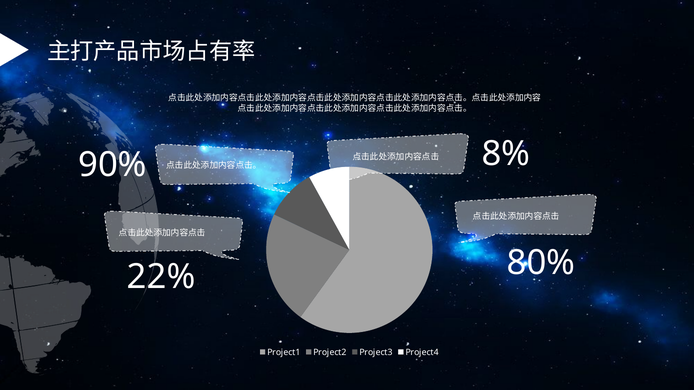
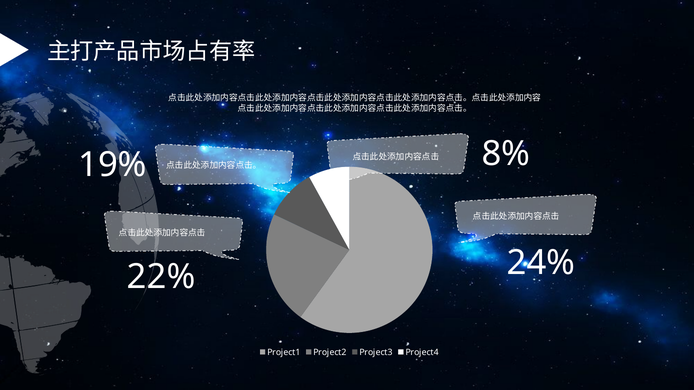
90%: 90% -> 19%
80%: 80% -> 24%
